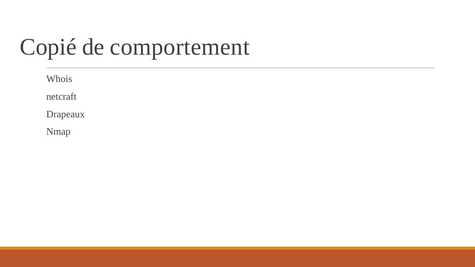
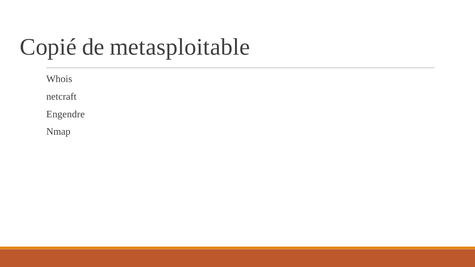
comportement: comportement -> metasploitable
Drapeaux: Drapeaux -> Engendre
